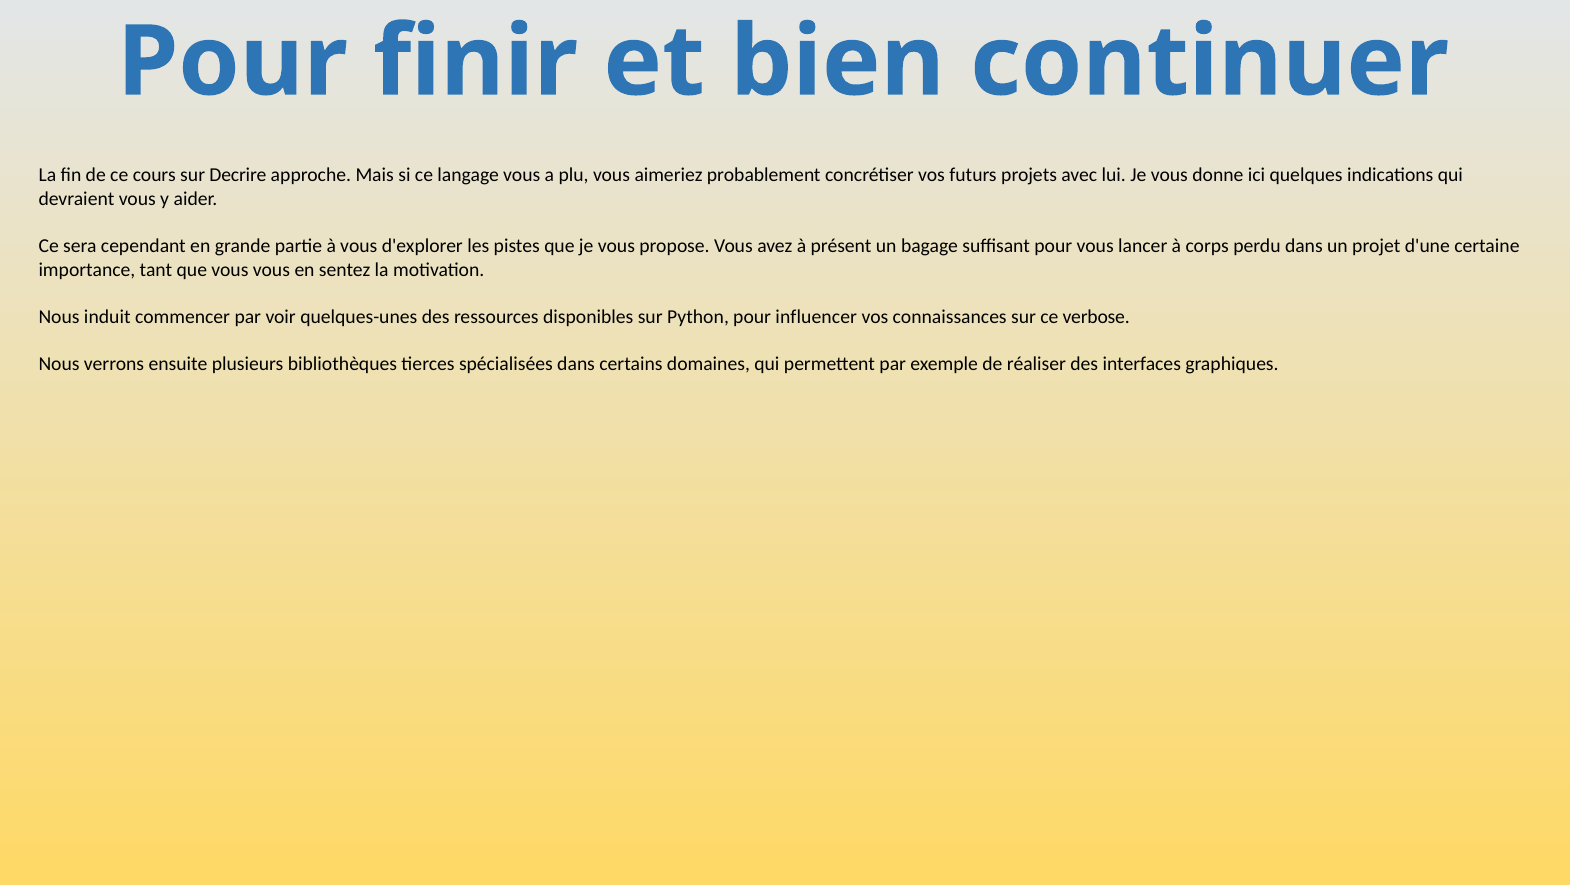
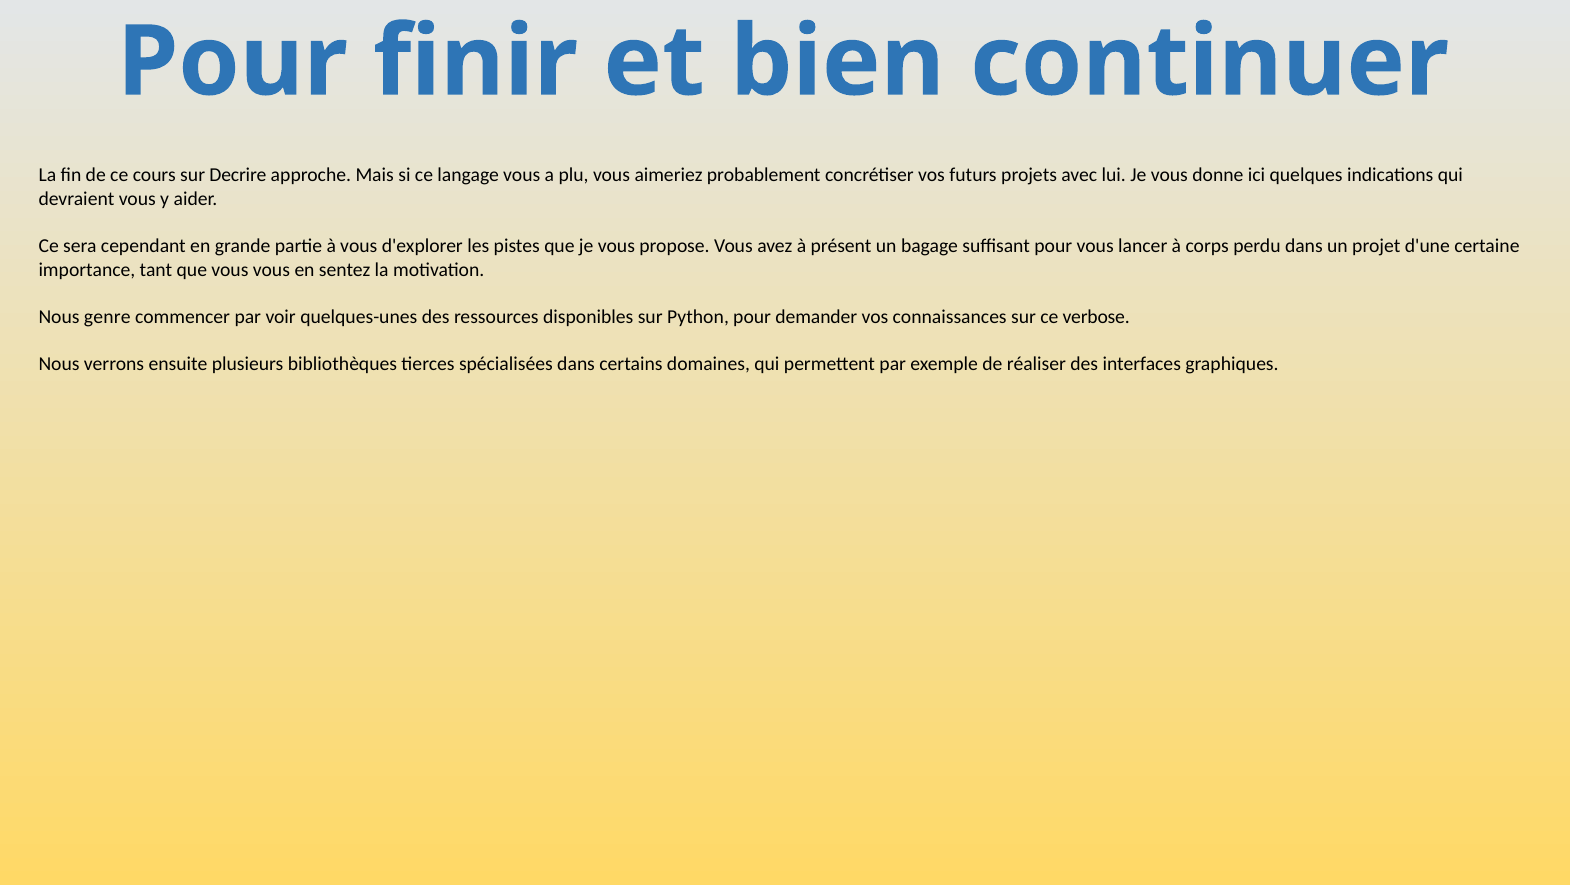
induit: induit -> genre
influencer: influencer -> demander
